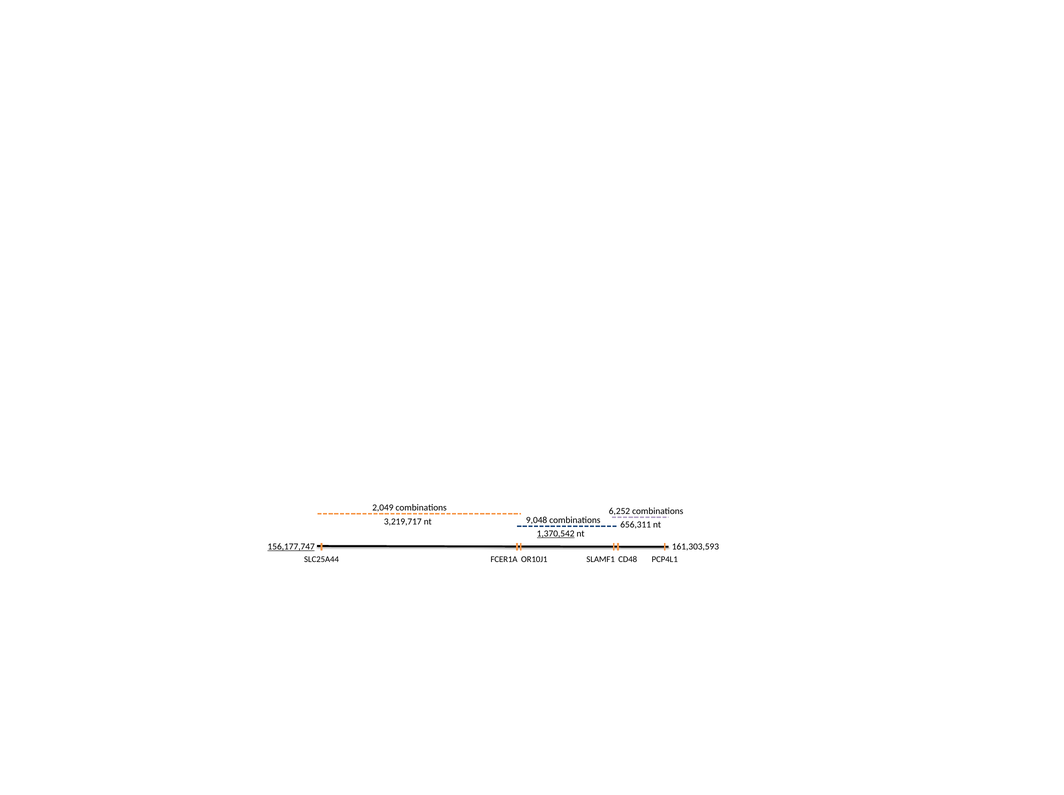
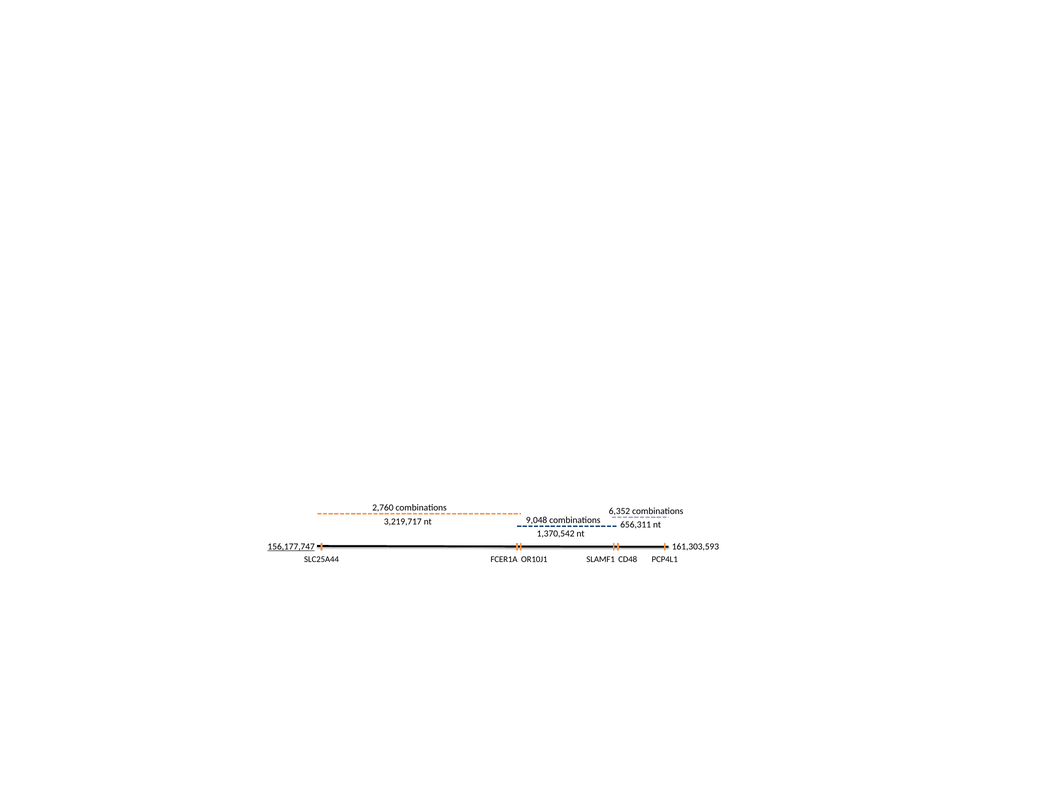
2,049: 2,049 -> 2,760
6,252: 6,252 -> 6,352
1,370,542 underline: present -> none
